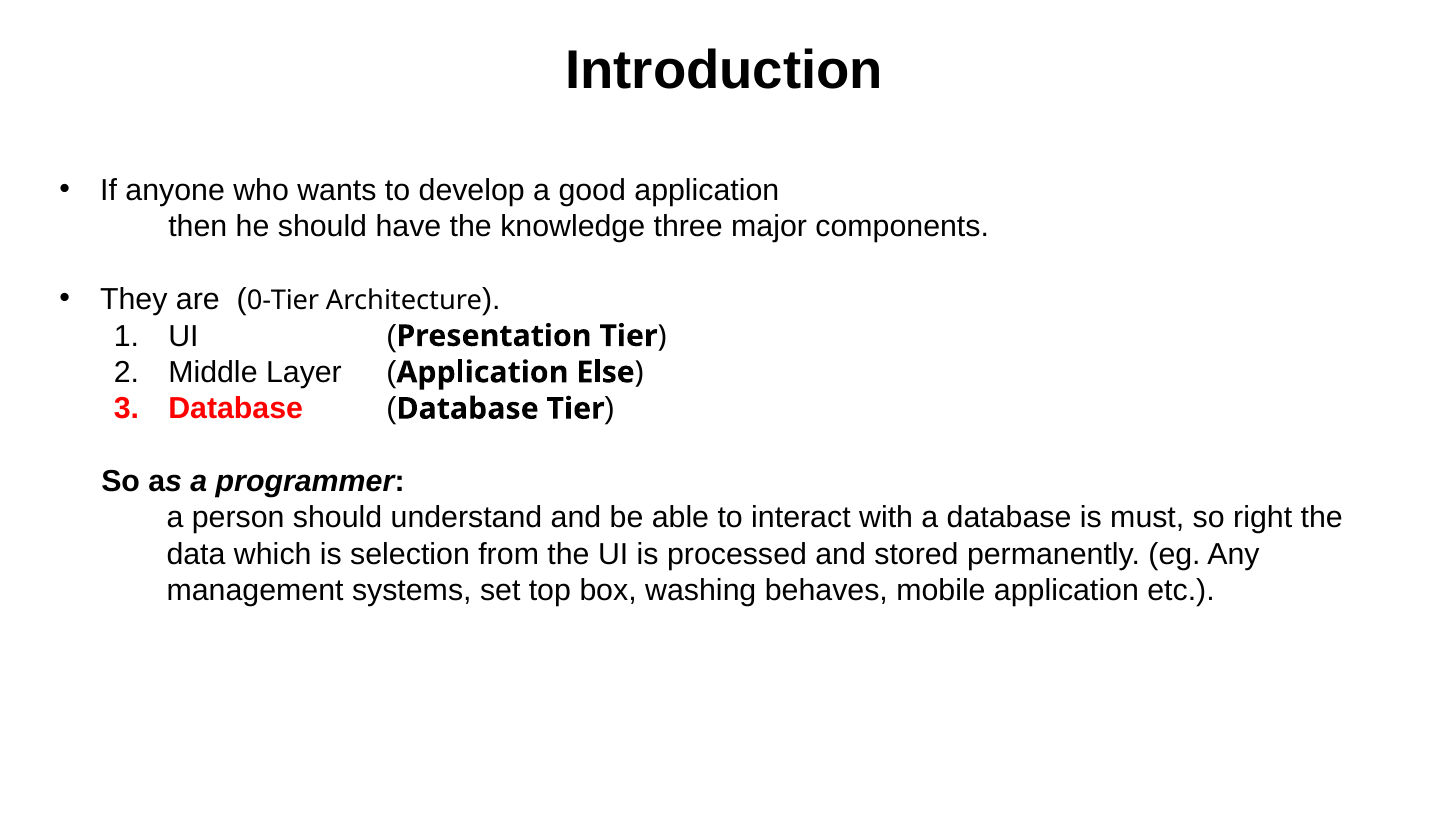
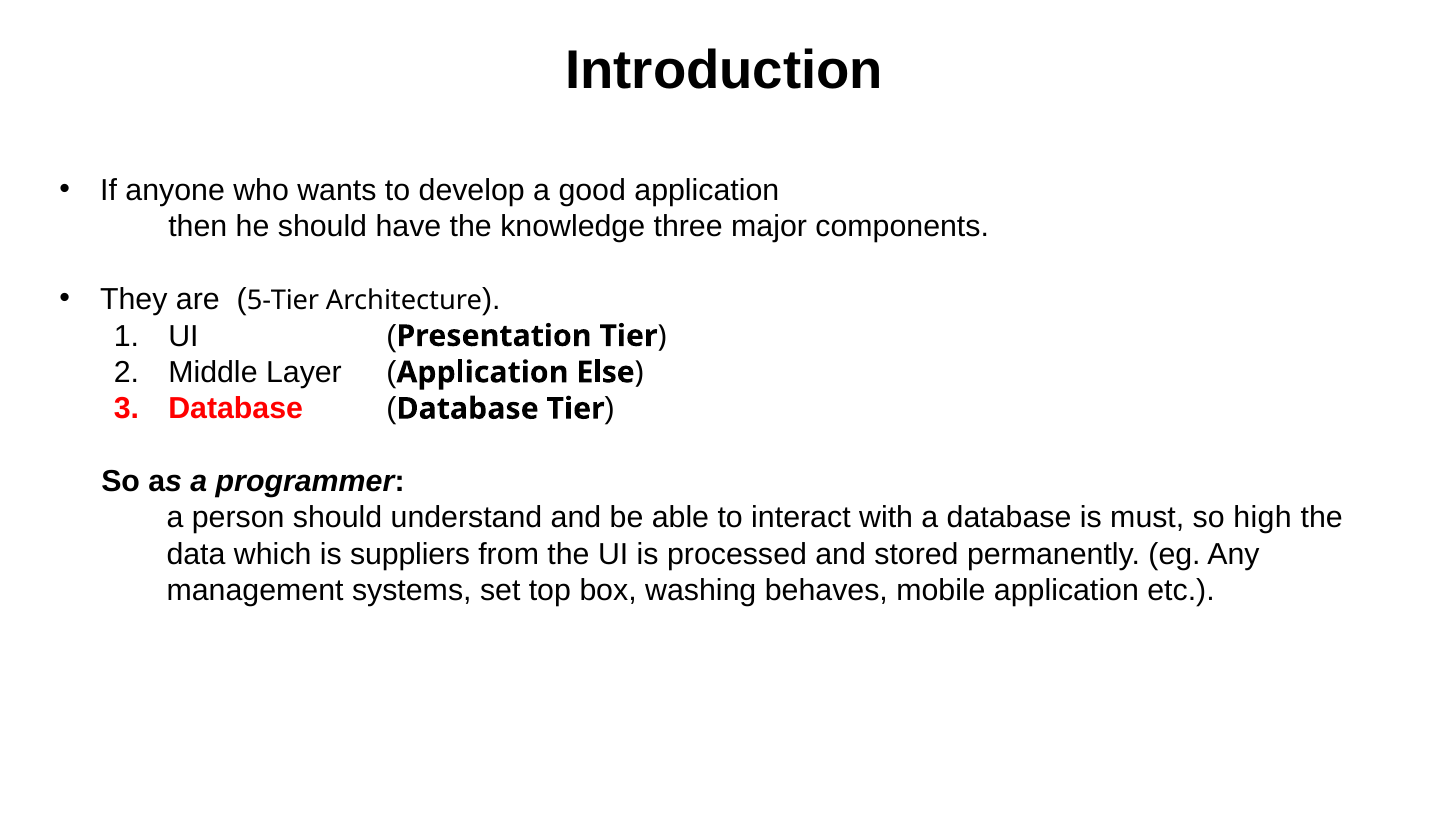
0-Tier: 0-Tier -> 5-Tier
right: right -> high
selection: selection -> suppliers
